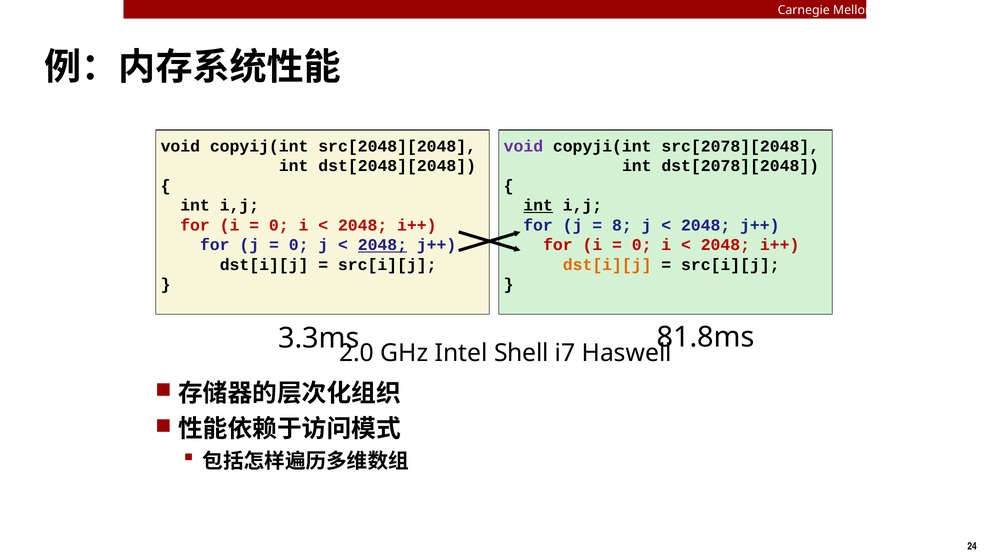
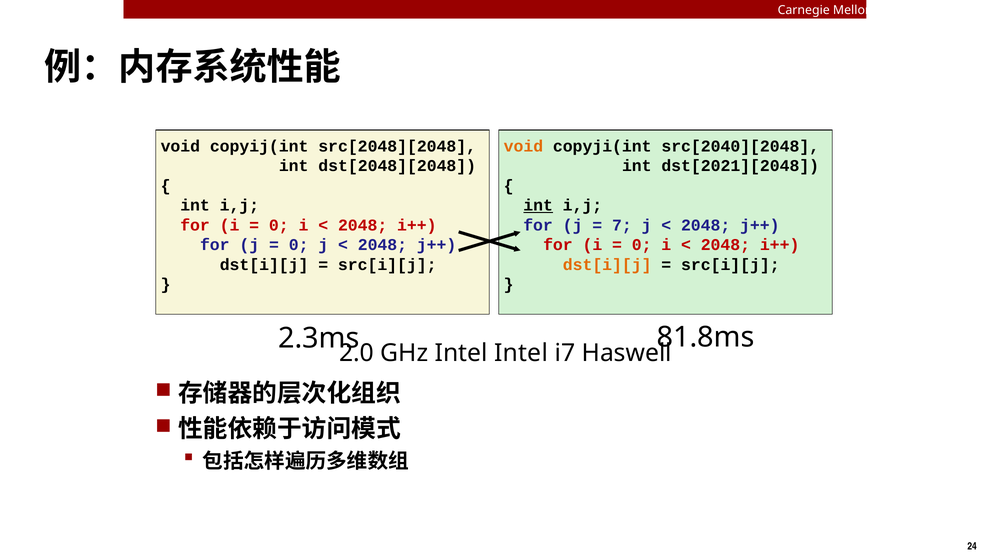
void at (523, 146) colour: purple -> orange
src[2078][2048: src[2078][2048 -> src[2040][2048
dst[2078][2048: dst[2078][2048 -> dst[2021][2048
8: 8 -> 7
2048 at (382, 245) underline: present -> none
3.3ms: 3.3ms -> 2.3ms
Intel Shell: Shell -> Intel
